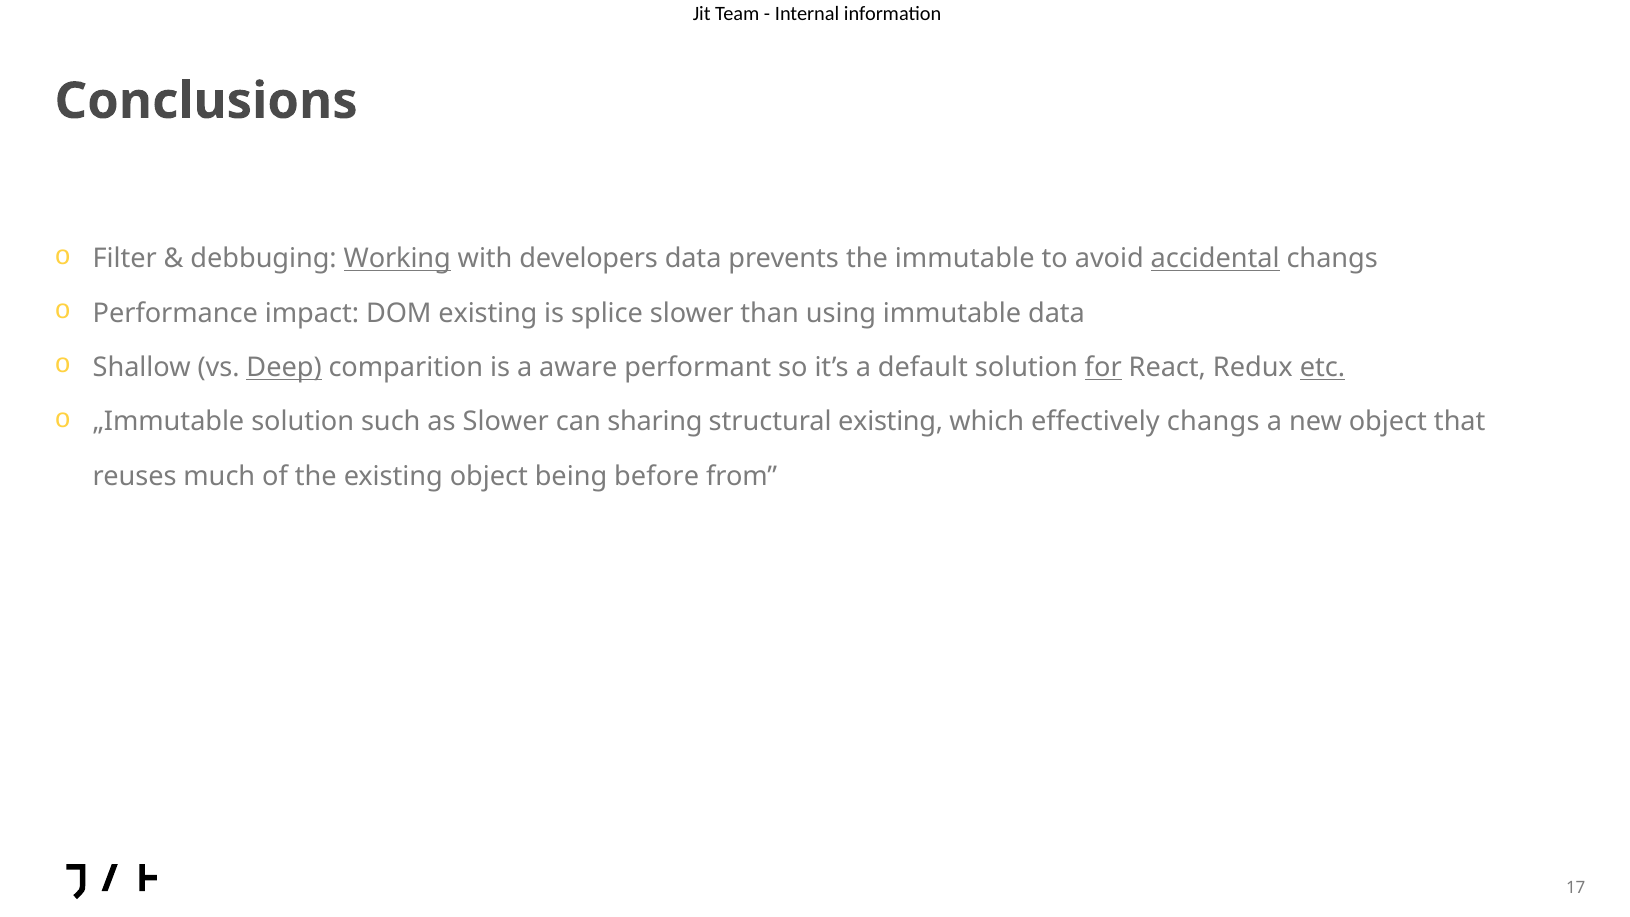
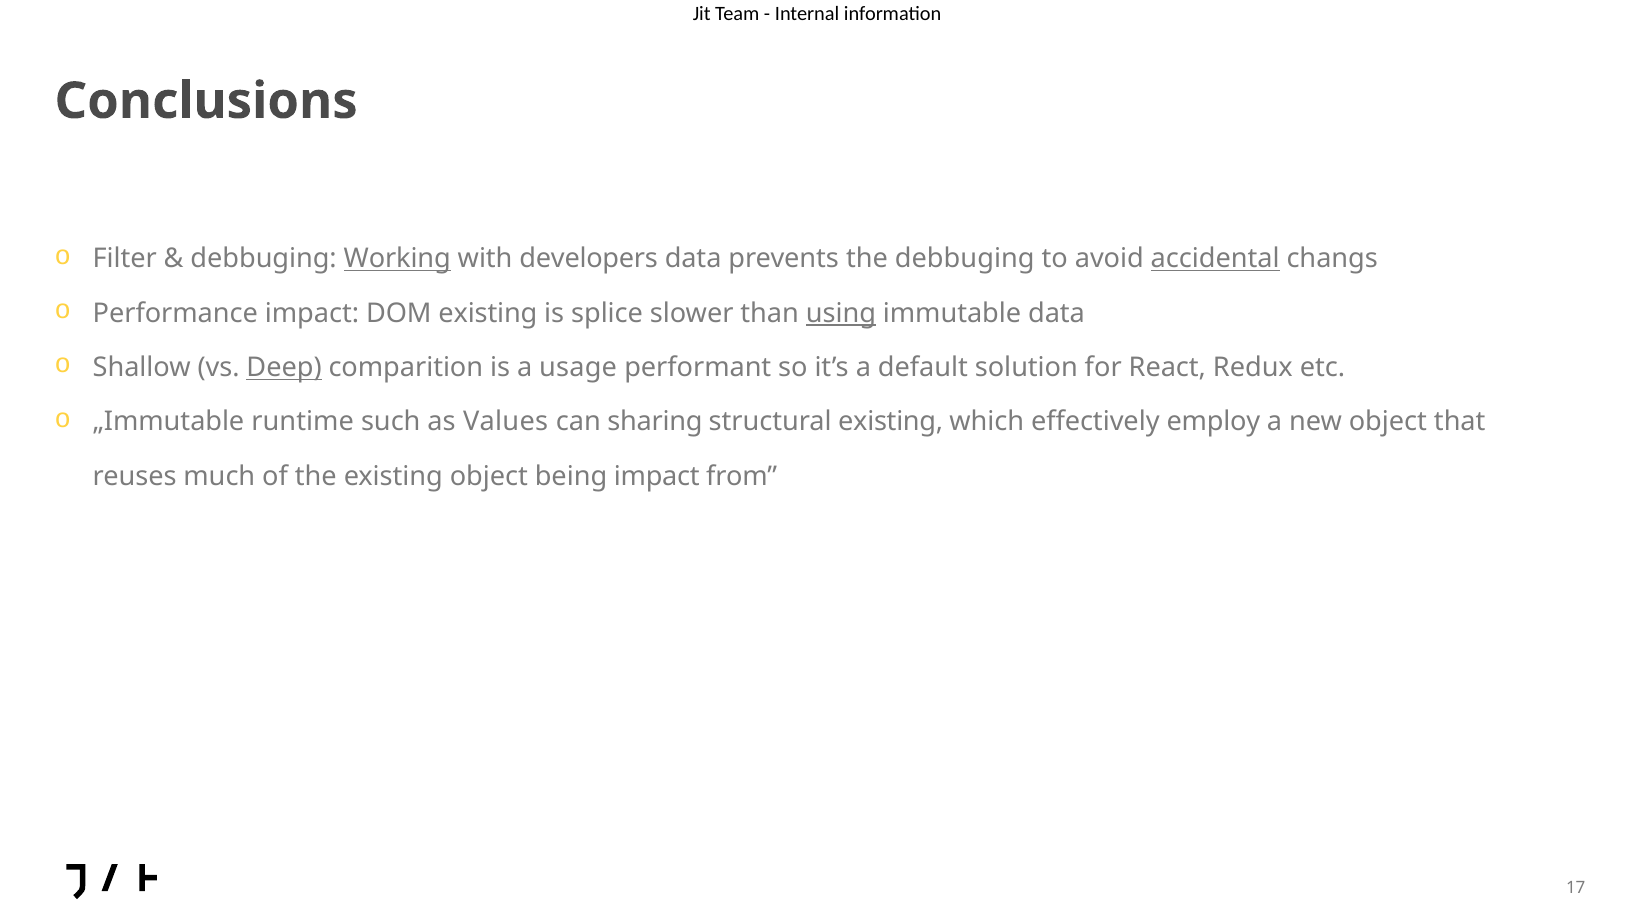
the immutable: immutable -> debbuging
using underline: none -> present
aware: aware -> usage
for underline: present -> none
etc underline: present -> none
„Immutable solution: solution -> runtime
as Slower: Slower -> Values
effectively changs: changs -> employ
being before: before -> impact
